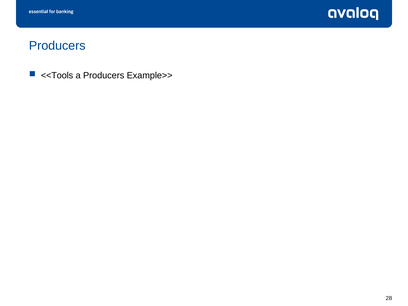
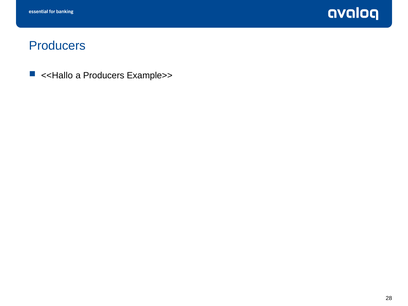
<<Tools: <<Tools -> <<Hallo
